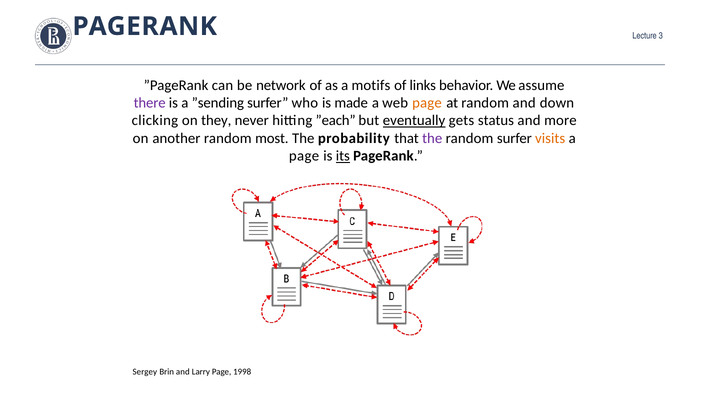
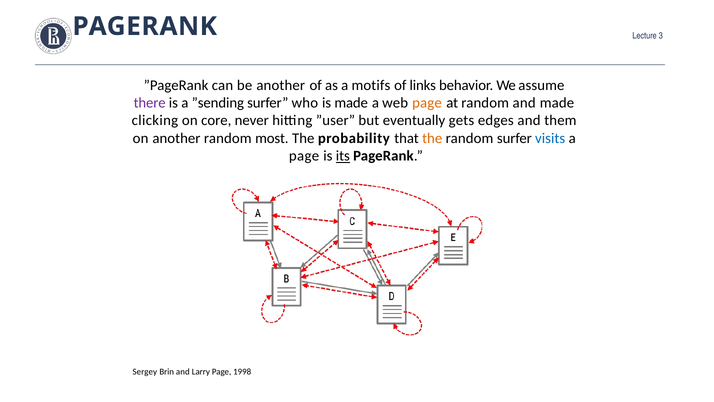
be network: network -> another
and down: down -> made
they: they -> core
”each: ”each -> ”user
eventually underline: present -> none
status: status -> edges
more: more -> them
the at (432, 138) colour: purple -> orange
visits colour: orange -> blue
